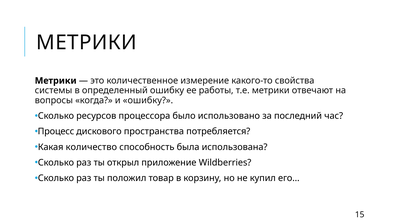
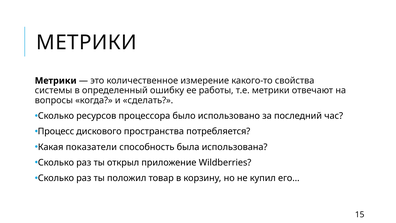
и ошибку: ошибку -> сделать
количество: количество -> показатели
